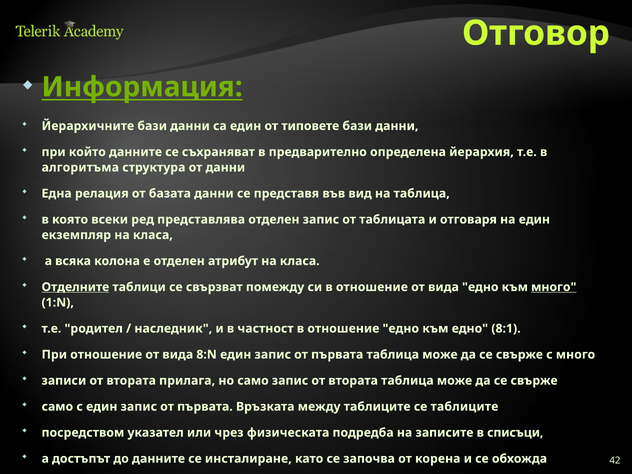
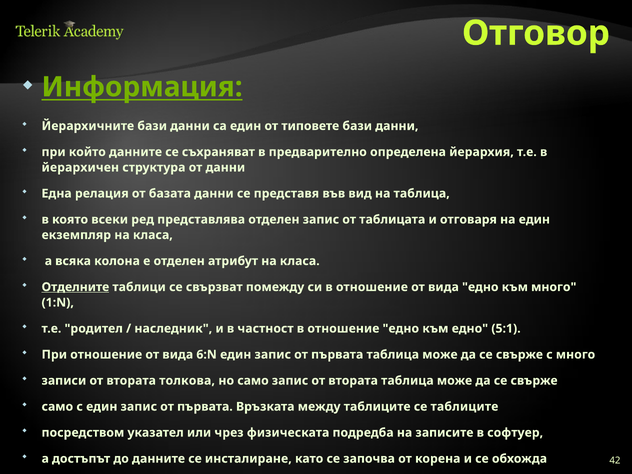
алгоритъма: алгоритъма -> йерархичен
много at (554, 287) underline: present -> none
8:1: 8:1 -> 5:1
8:N: 8:N -> 6:N
прилага: прилага -> толкова
списъци: списъци -> софтуер
